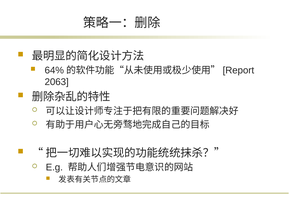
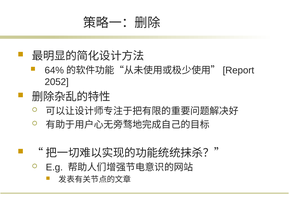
2063: 2063 -> 2052
